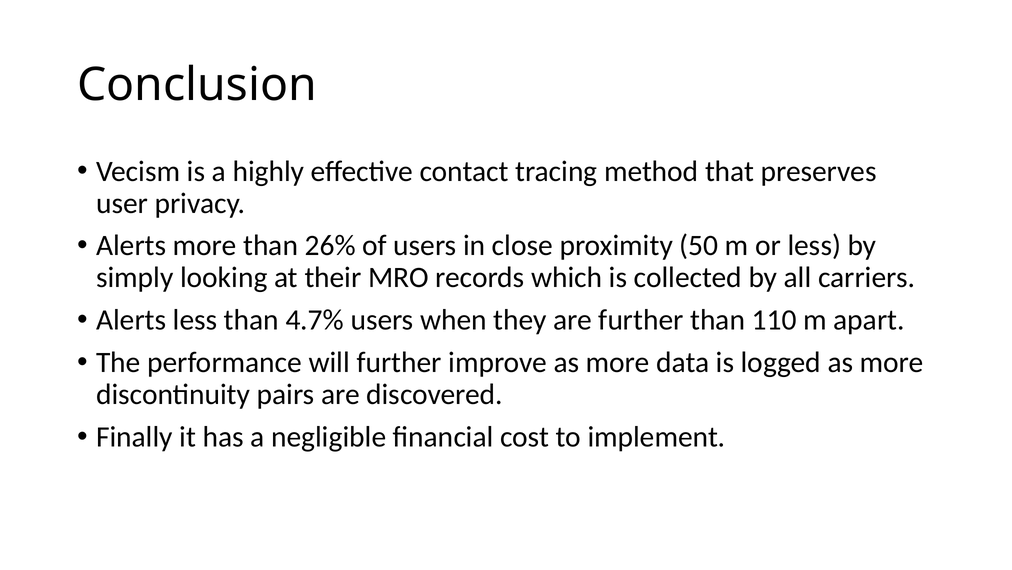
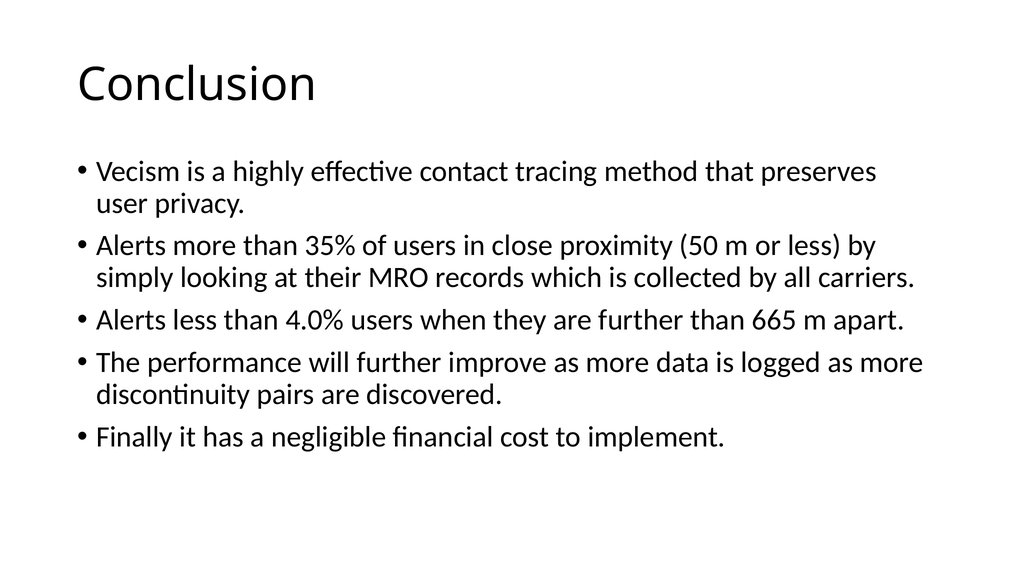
26%: 26% -> 35%
4.7%: 4.7% -> 4.0%
110: 110 -> 665
